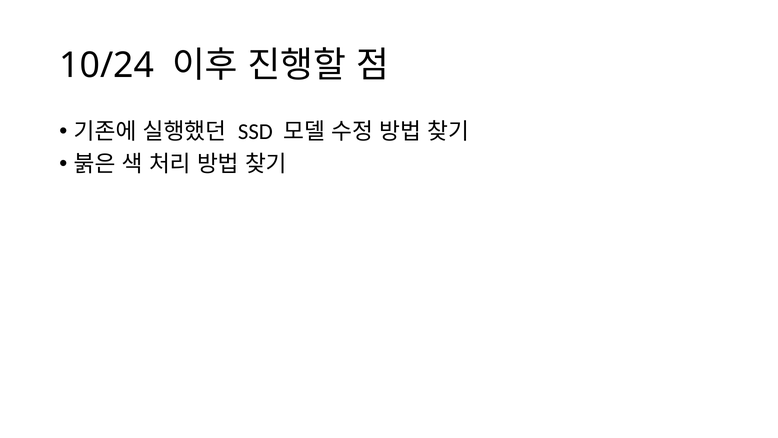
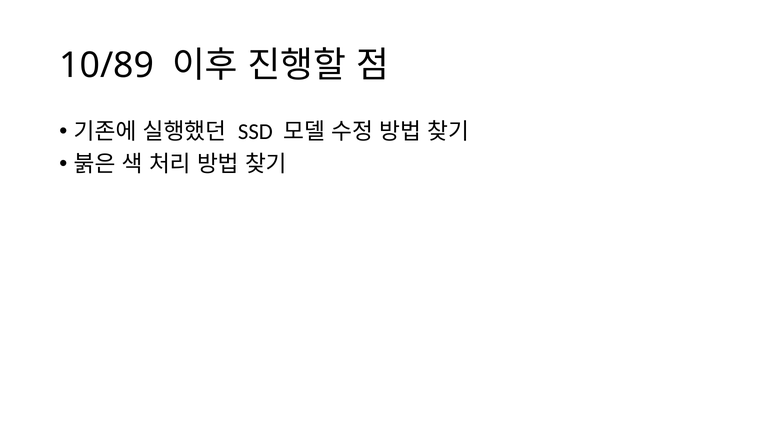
10/24: 10/24 -> 10/89
